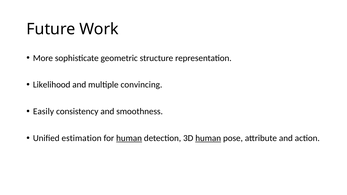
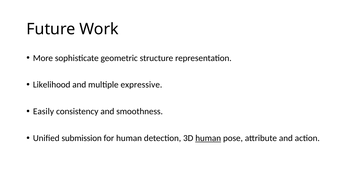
convincing: convincing -> expressive
estimation: estimation -> submission
human at (129, 138) underline: present -> none
